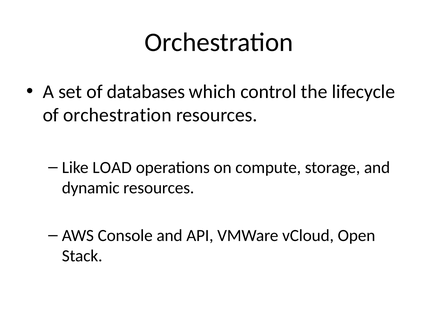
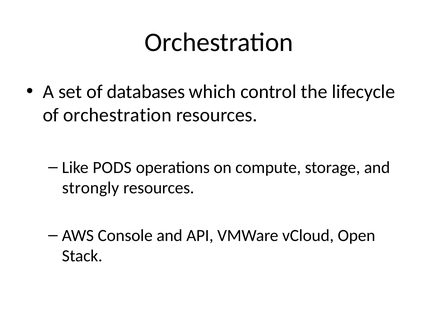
LOAD: LOAD -> PODS
dynamic: dynamic -> strongly
